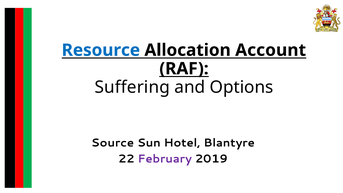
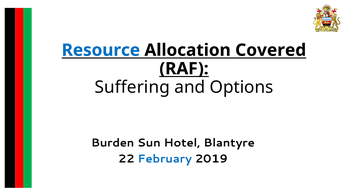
Account: Account -> Covered
Source: Source -> Burden
February colour: purple -> blue
